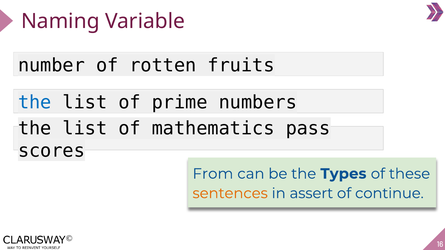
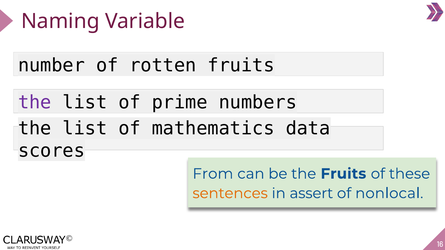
the at (35, 103) colour: blue -> purple
pass: pass -> data
the Types: Types -> Fruits
continue: continue -> nonlocal
